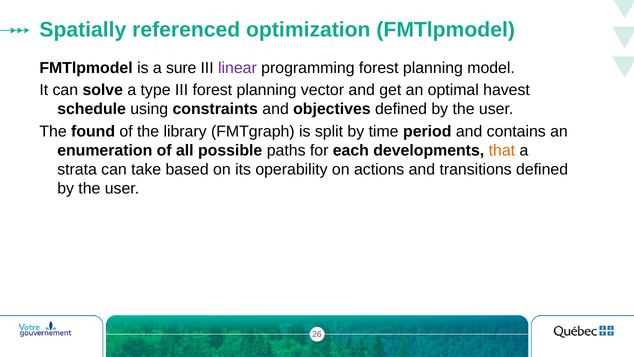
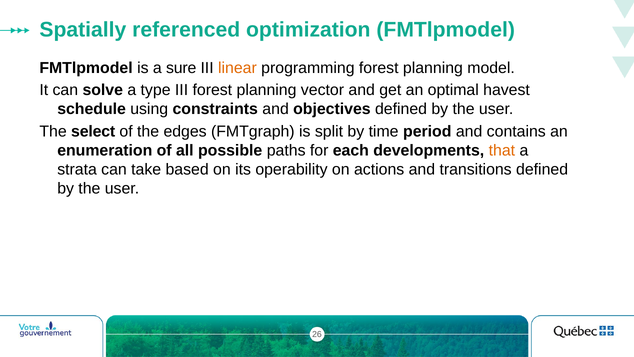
linear colour: purple -> orange
found: found -> select
library: library -> edges
